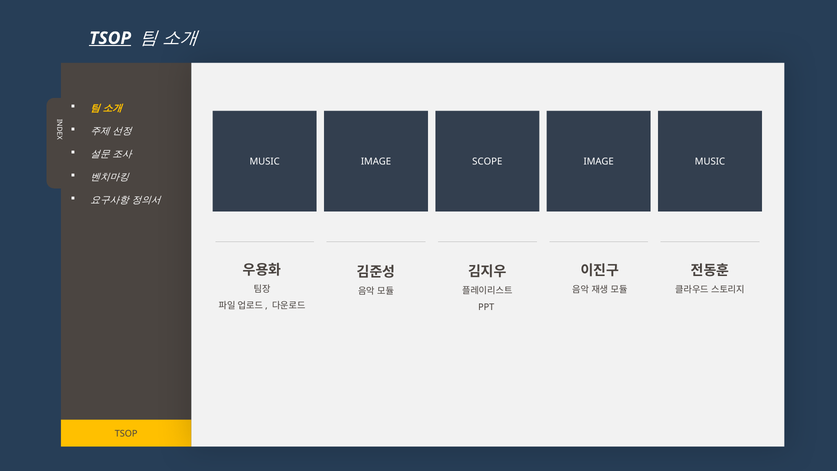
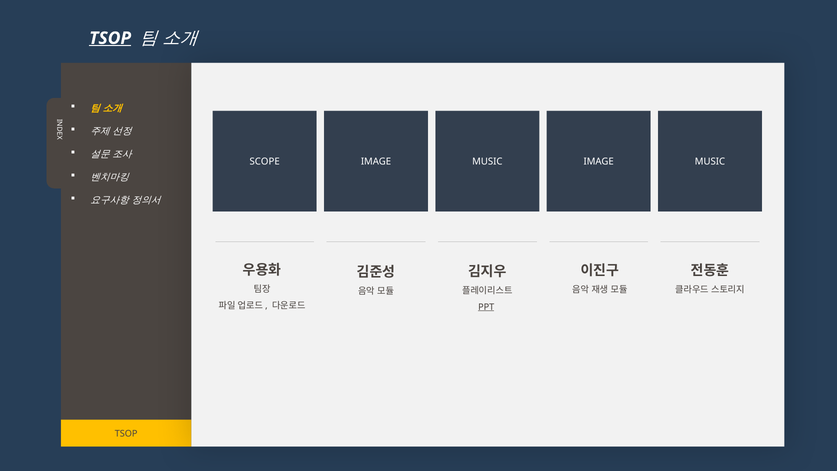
MUSIC at (265, 162): MUSIC -> SCOPE
SCOPE at (487, 162): SCOPE -> MUSIC
PPT underline: none -> present
